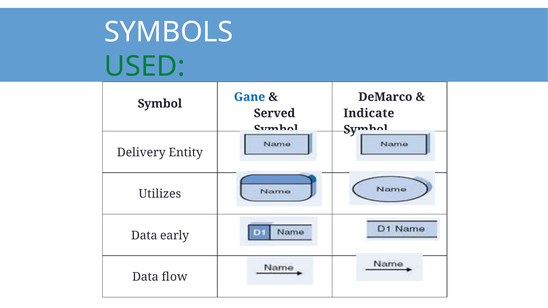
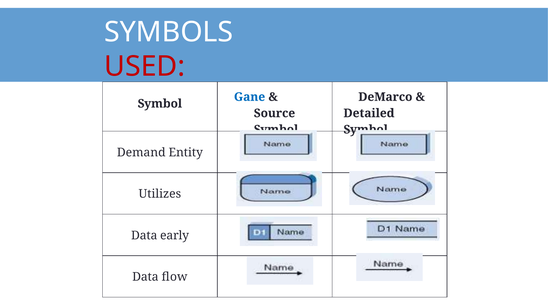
USED colour: green -> red
Served: Served -> Source
Indicate: Indicate -> Detailed
Delivery: Delivery -> Demand
